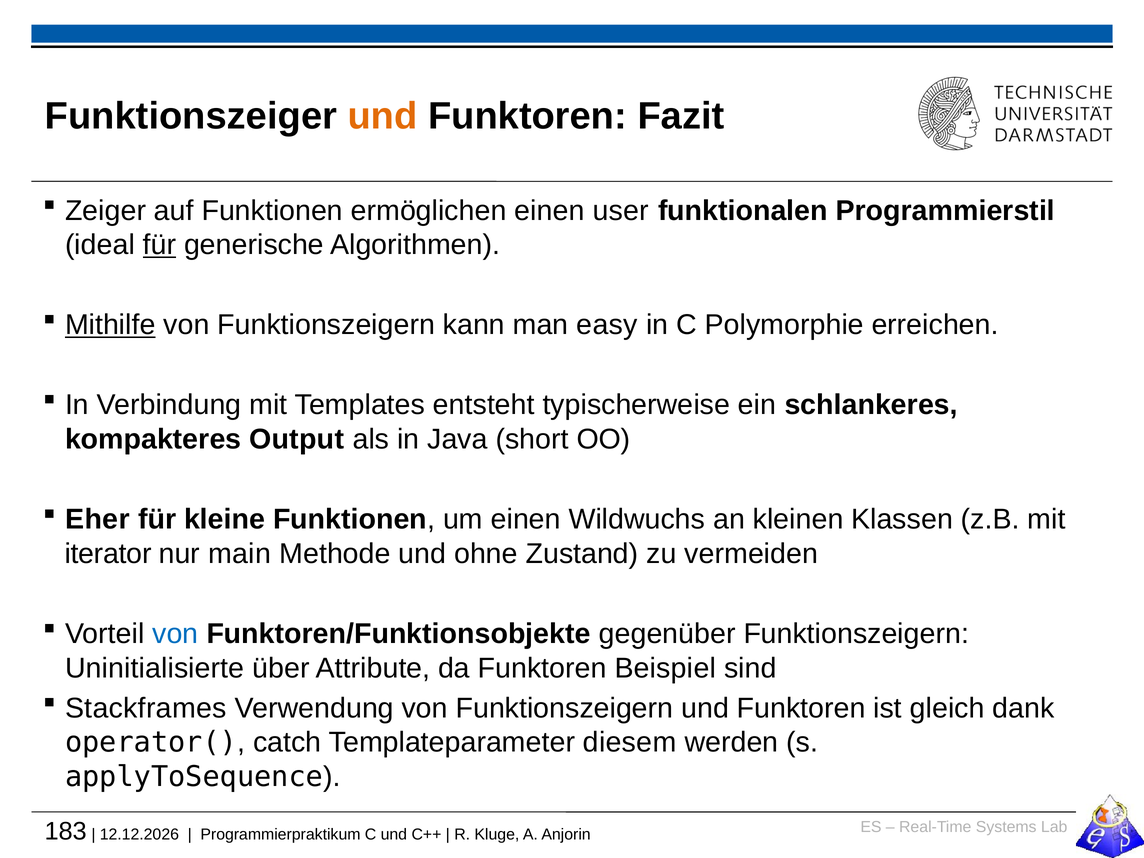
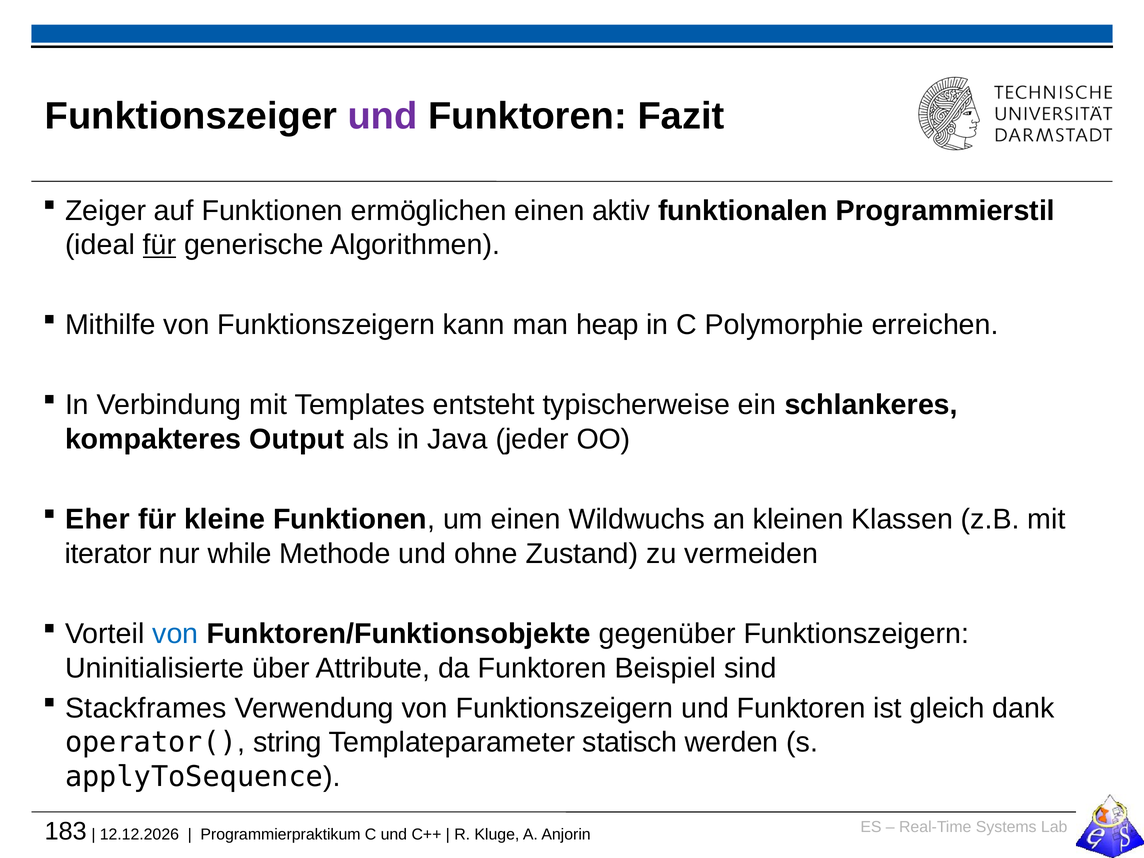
und at (383, 116) colour: orange -> purple
user: user -> aktiv
Mithilfe underline: present -> none
easy: easy -> heap
short: short -> jeder
main: main -> while
catch: catch -> string
diesem: diesem -> statisch
